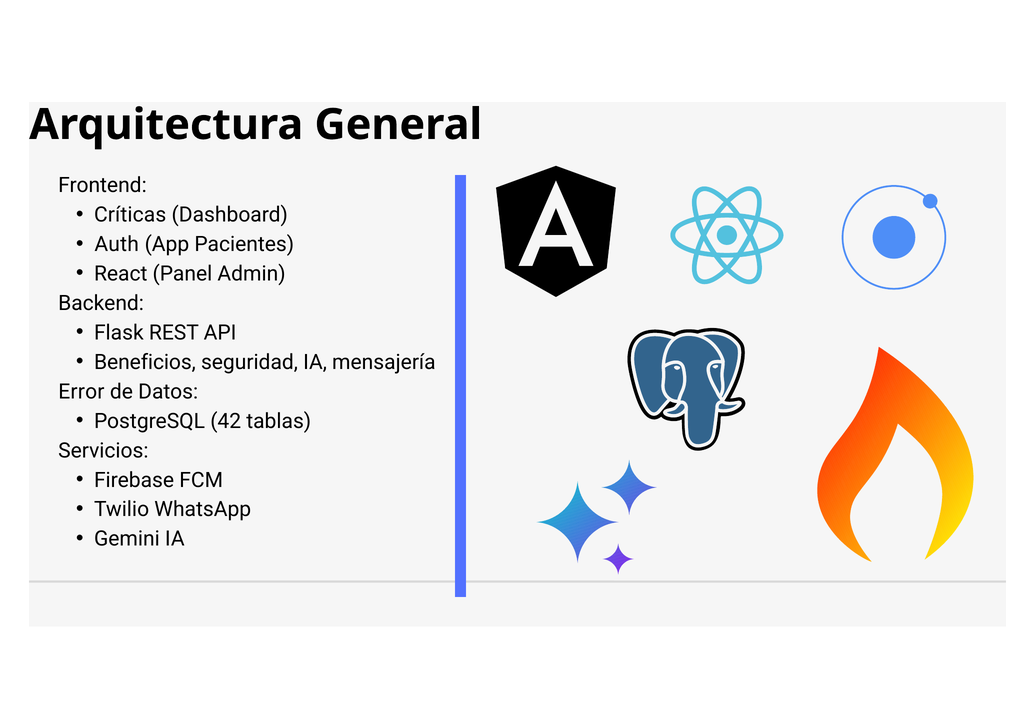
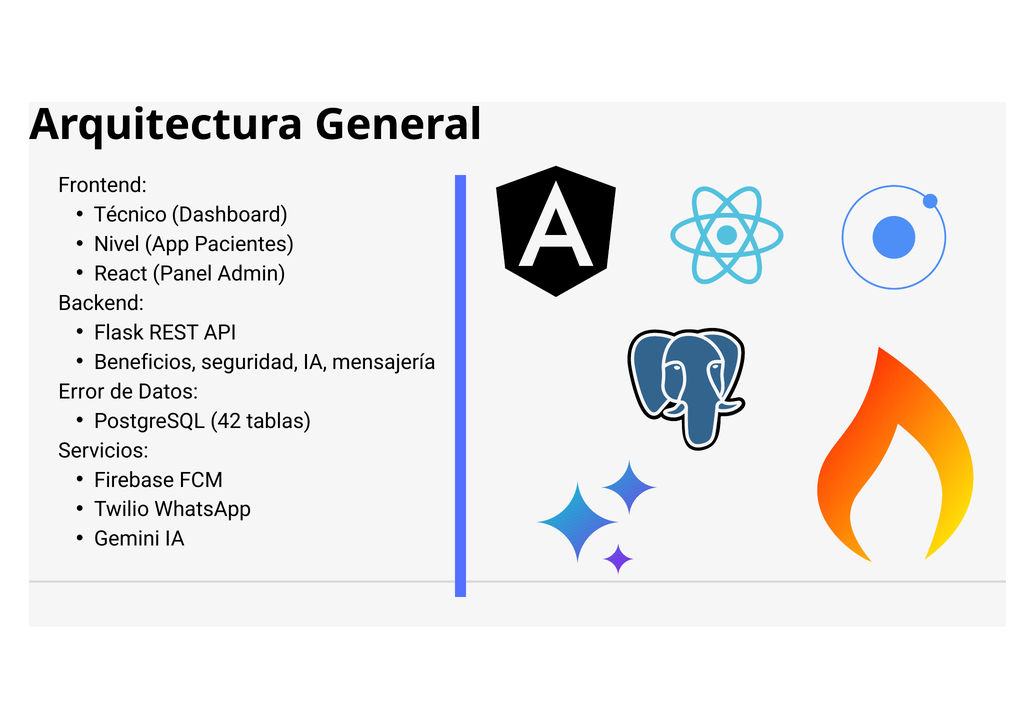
Críticas: Críticas -> Técnico
Auth: Auth -> Nivel
